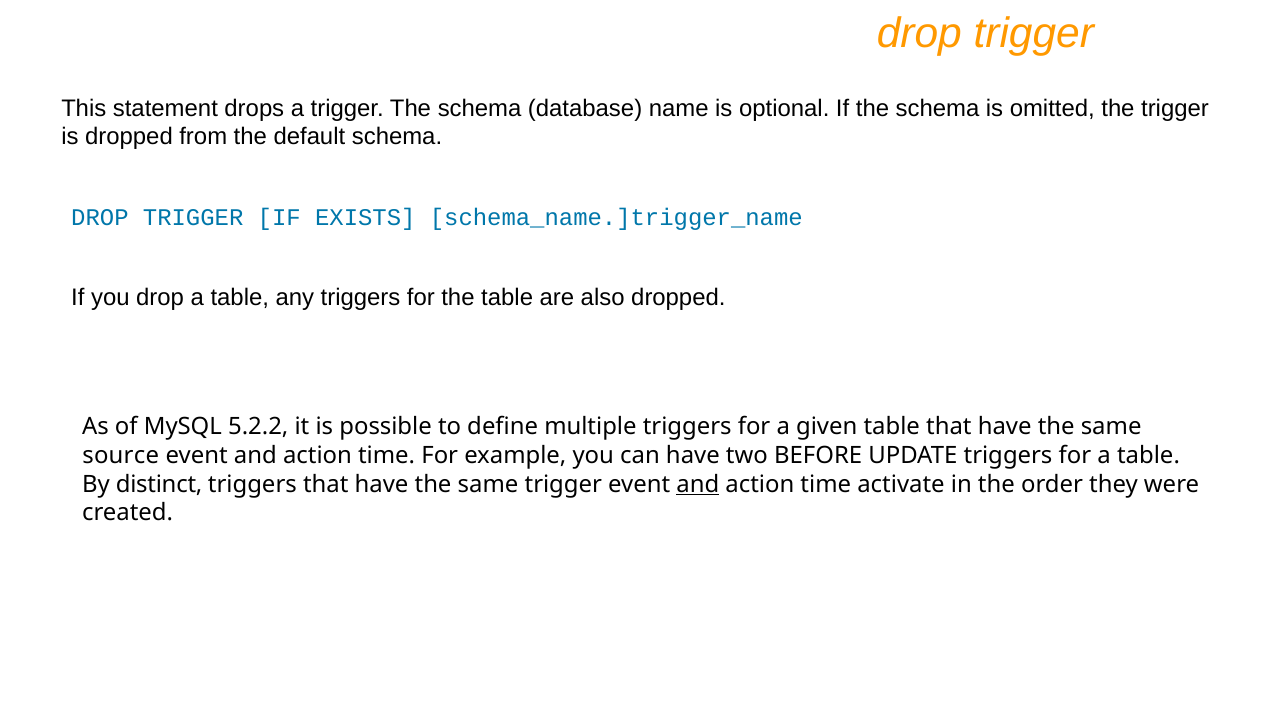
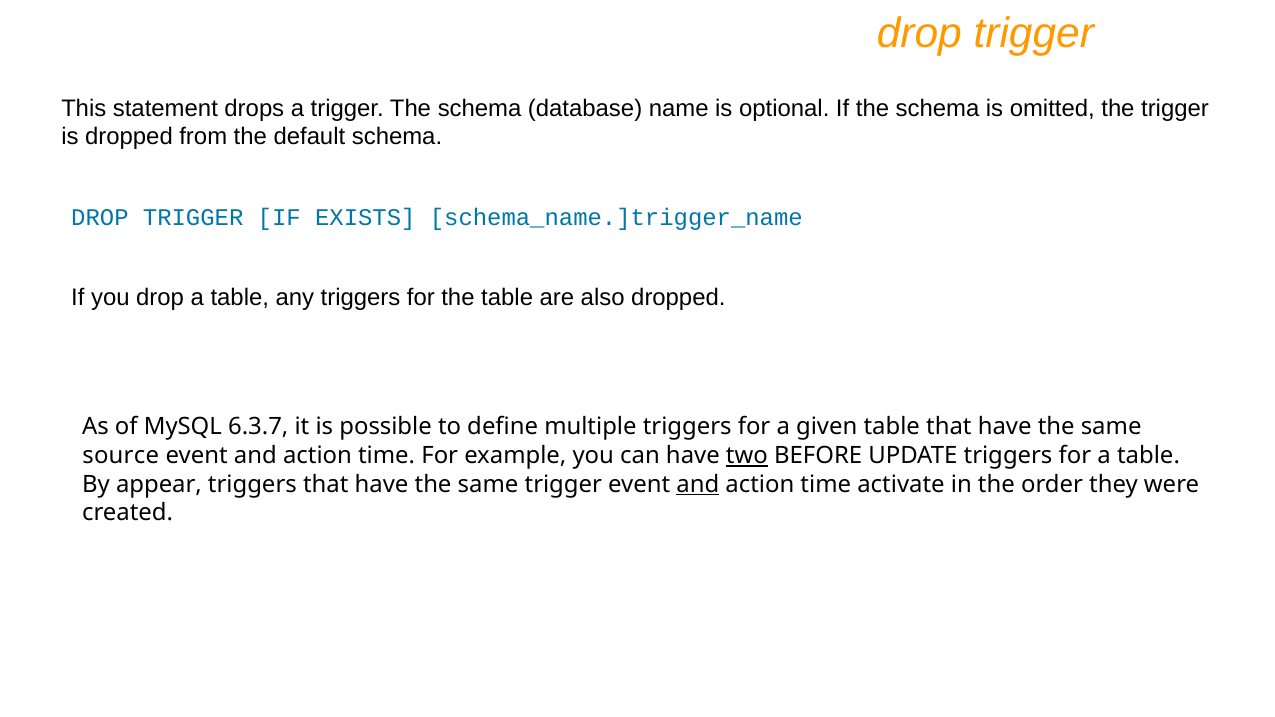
5.2.2: 5.2.2 -> 6.3.7
two underline: none -> present
distinct: distinct -> appear
